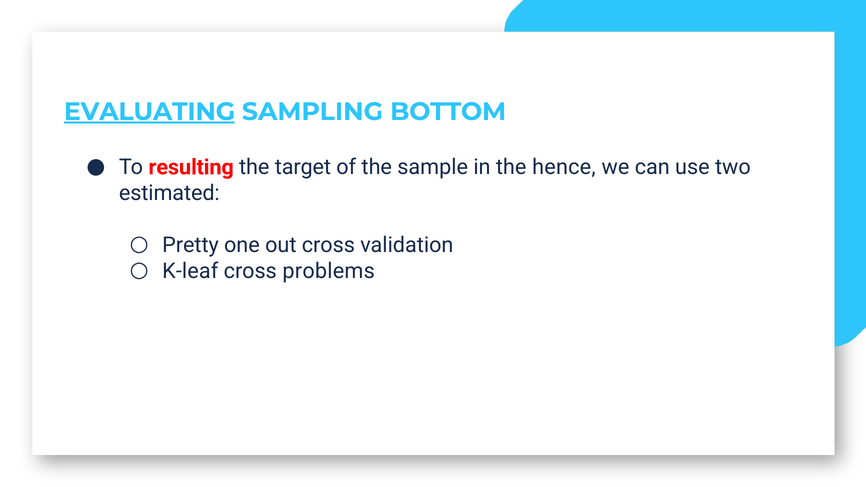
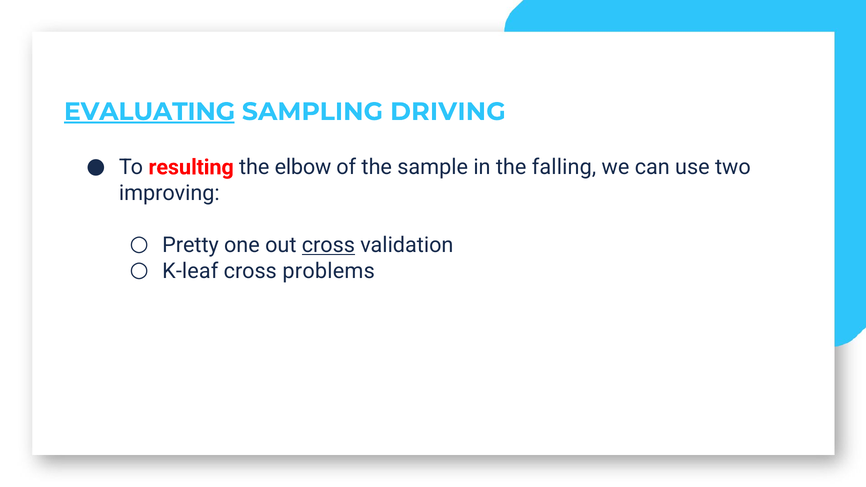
BOTTOM: BOTTOM -> DRIVING
target: target -> elbow
hence: hence -> falling
estimated: estimated -> improving
cross at (328, 245) underline: none -> present
